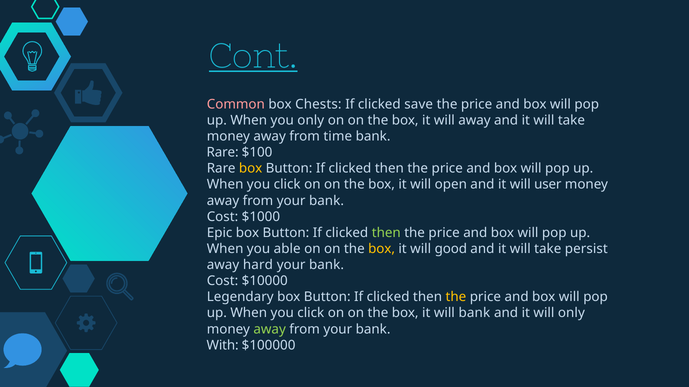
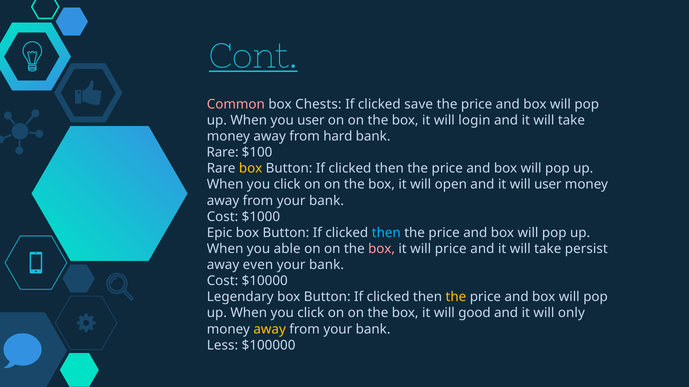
you only: only -> user
will away: away -> login
time: time -> hard
then at (386, 233) colour: light green -> light blue
box at (382, 249) colour: yellow -> pink
will good: good -> price
hard: hard -> even
will bank: bank -> good
away at (270, 330) colour: light green -> yellow
With: With -> Less
